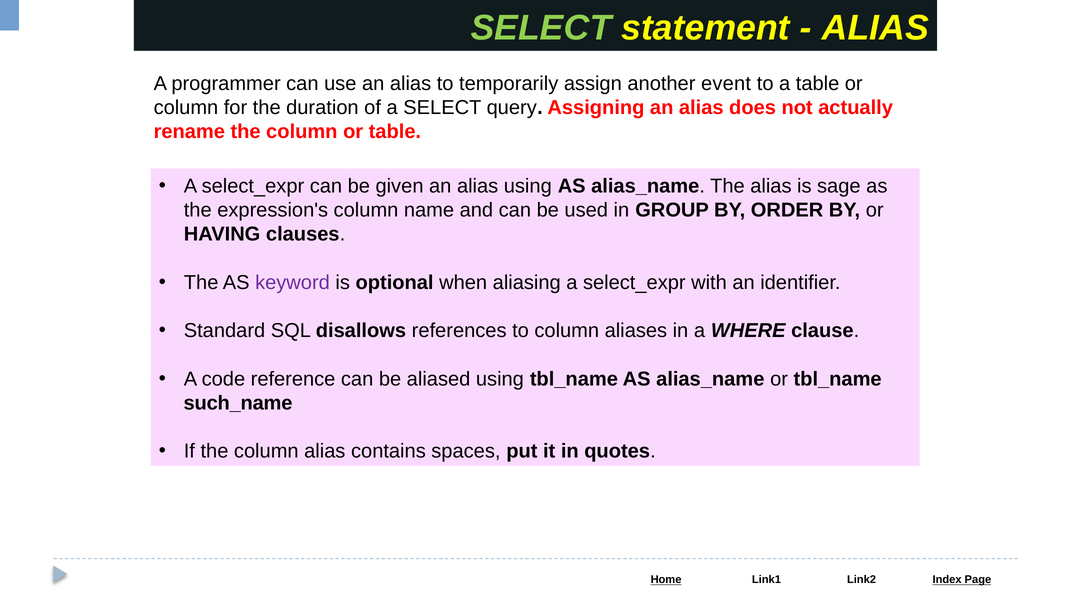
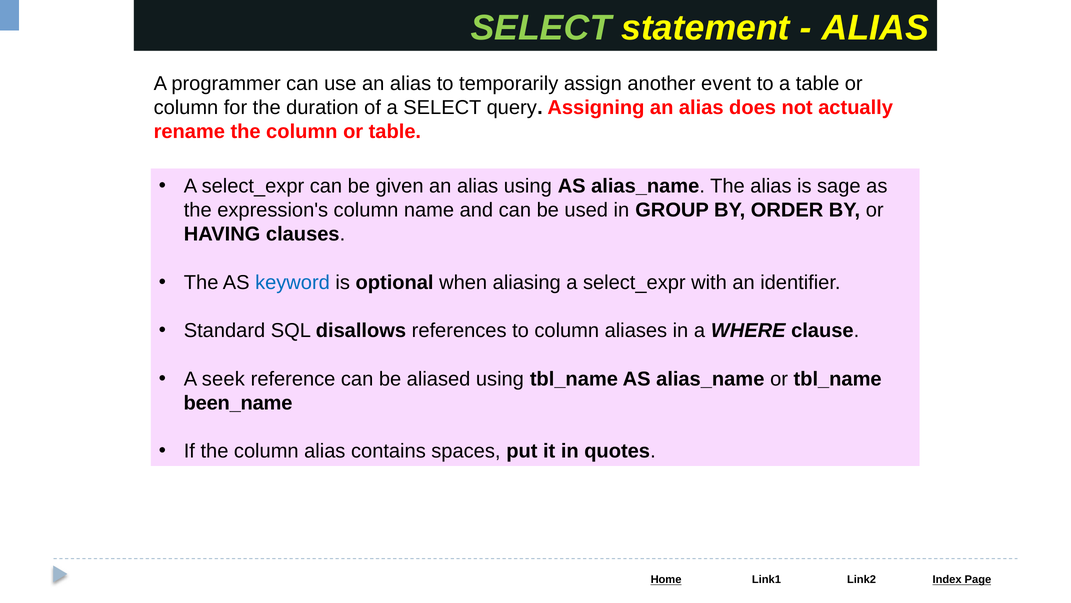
keyword colour: purple -> blue
code: code -> seek
such_name: such_name -> been_name
